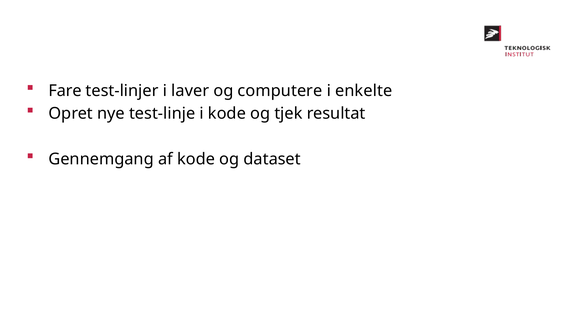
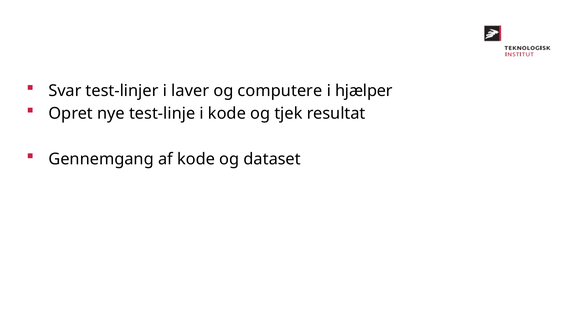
Fare: Fare -> Svar
enkelte: enkelte -> hjælper
